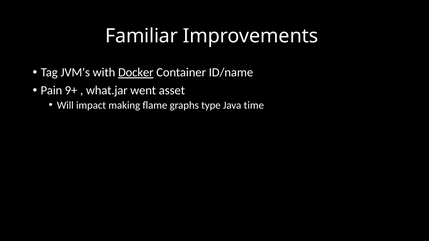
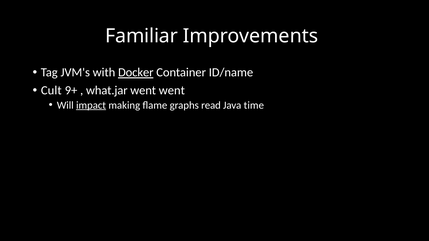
Pain: Pain -> Cult
went asset: asset -> went
impact underline: none -> present
type: type -> read
